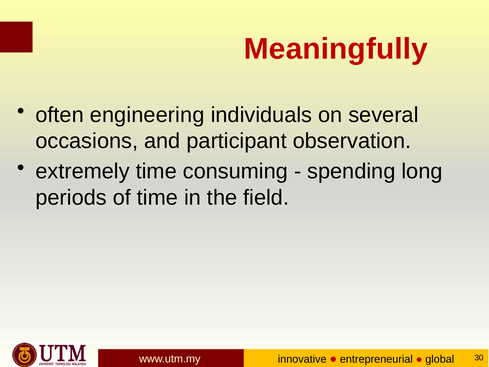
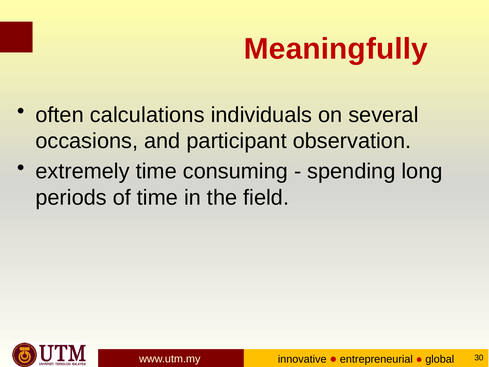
engineering: engineering -> calculations
